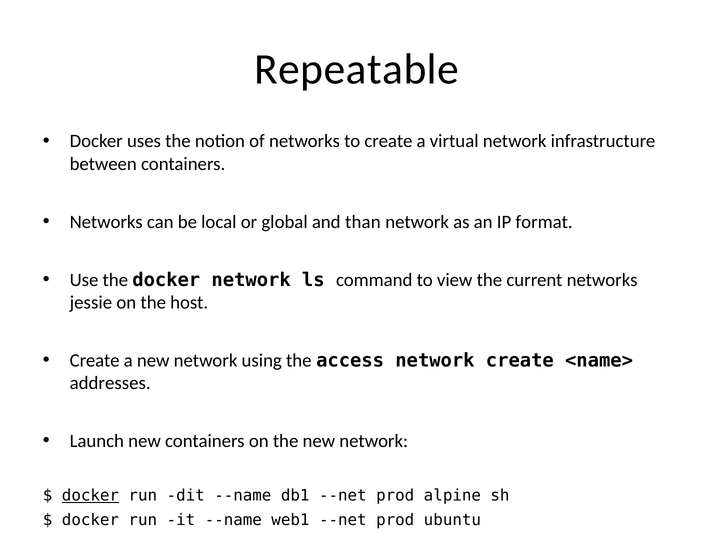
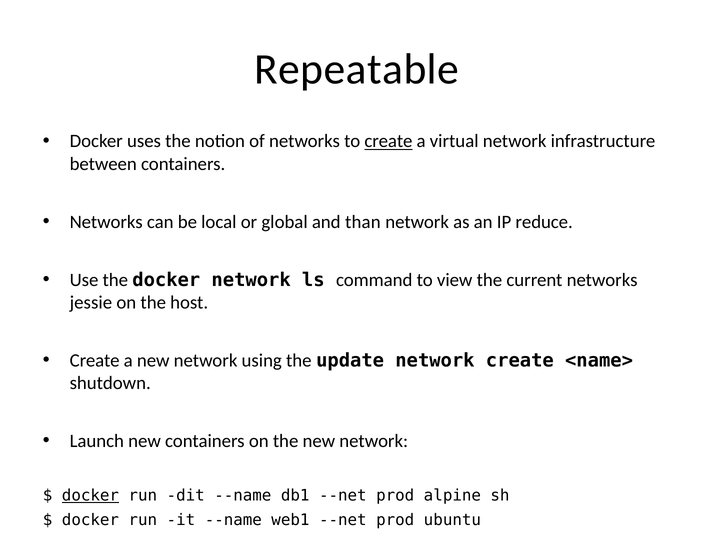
create at (388, 141) underline: none -> present
format: format -> reduce
access: access -> update
addresses: addresses -> shutdown
